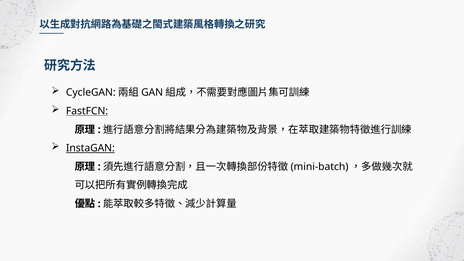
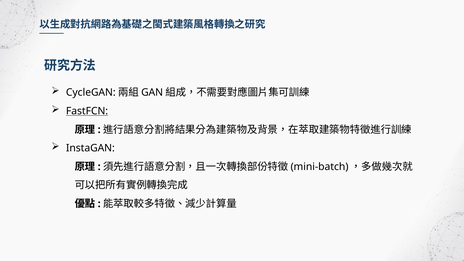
InstaGAN underline: present -> none
